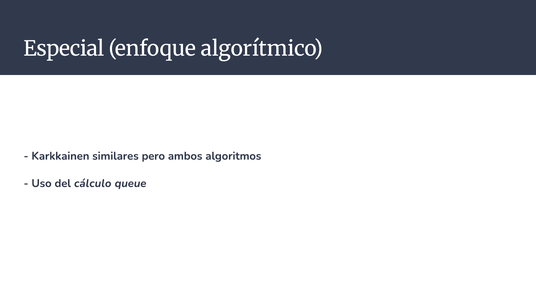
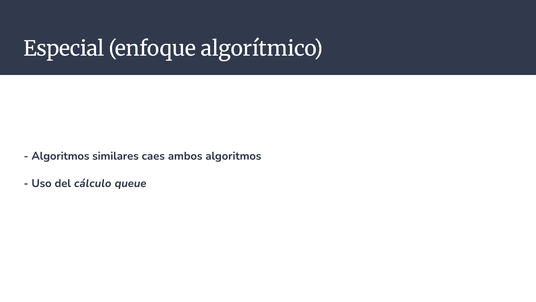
Karkkainen at (60, 156): Karkkainen -> Algoritmos
pero: pero -> caes
